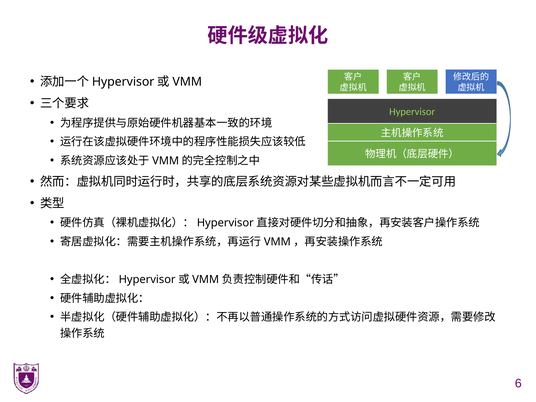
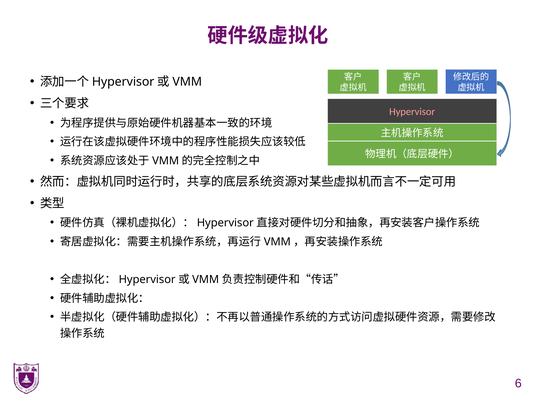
Hypervisor colour: light green -> pink
